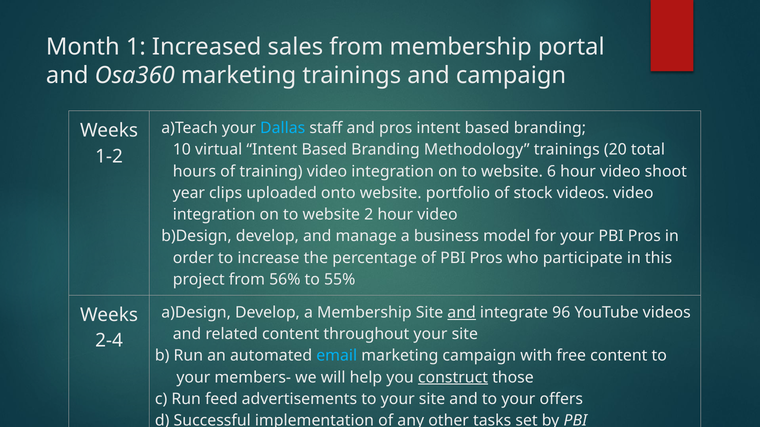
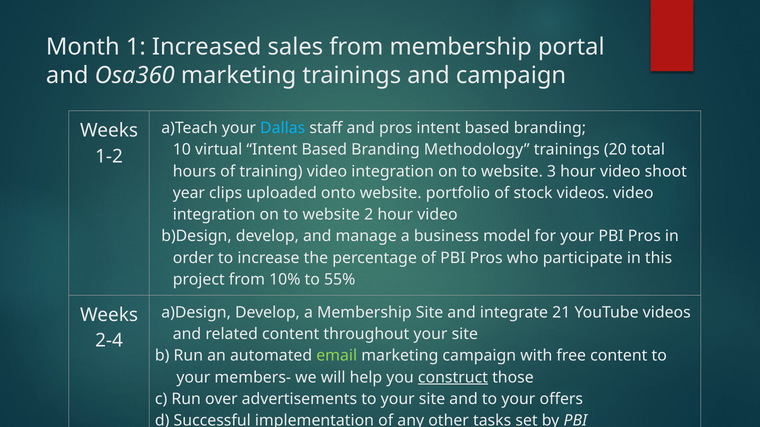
6: 6 -> 3
56%: 56% -> 10%
and at (462, 313) underline: present -> none
96: 96 -> 21
email colour: light blue -> light green
feed: feed -> over
